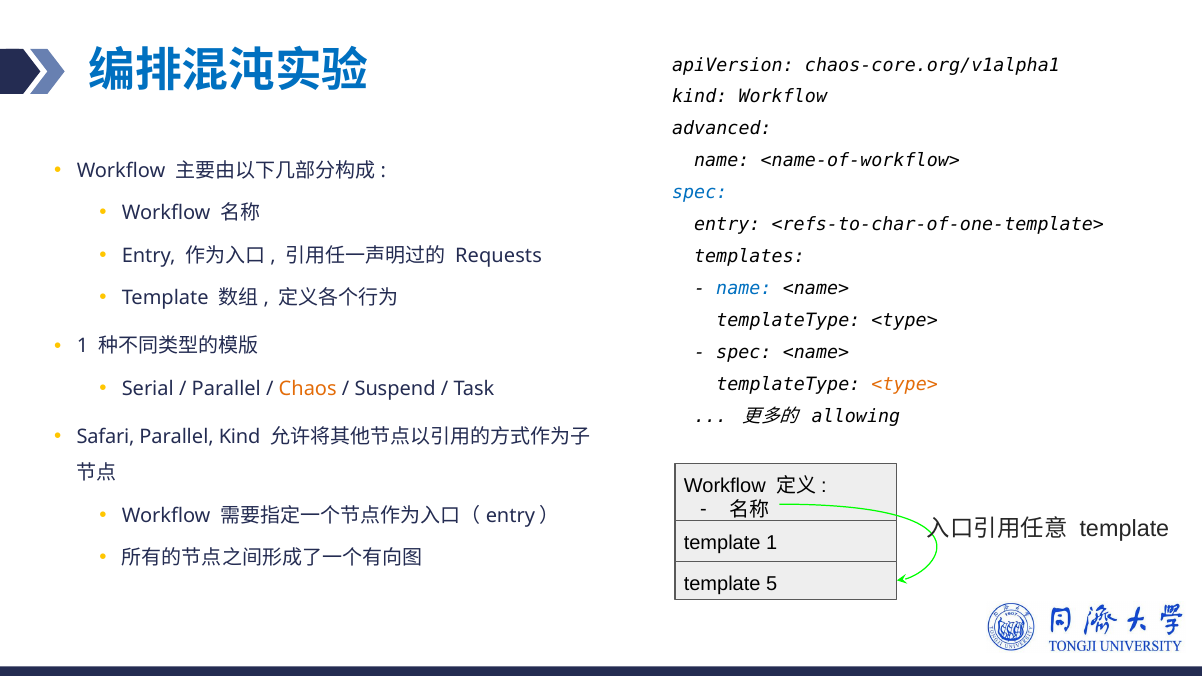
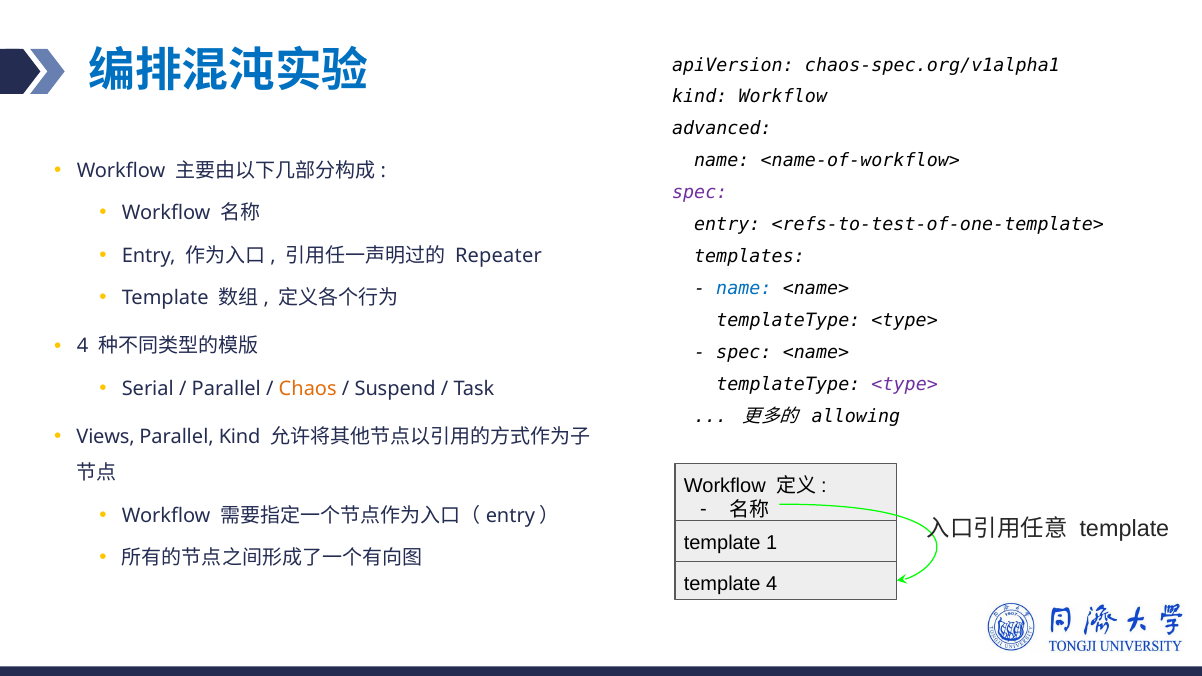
chaos-core.org/v1alpha1: chaos-core.org/v1alpha1 -> chaos-spec.org/v1alpha1
spec at (700, 193) colour: blue -> purple
<refs-to-char-of-one-template>: <refs-to-char-of-one-template> -> <refs-to-test-of-one-template>
Requests: Requests -> Repeater
1 at (82, 346): 1 -> 4
<type> at (905, 384) colour: orange -> purple
Safari: Safari -> Views
template 5: 5 -> 4
